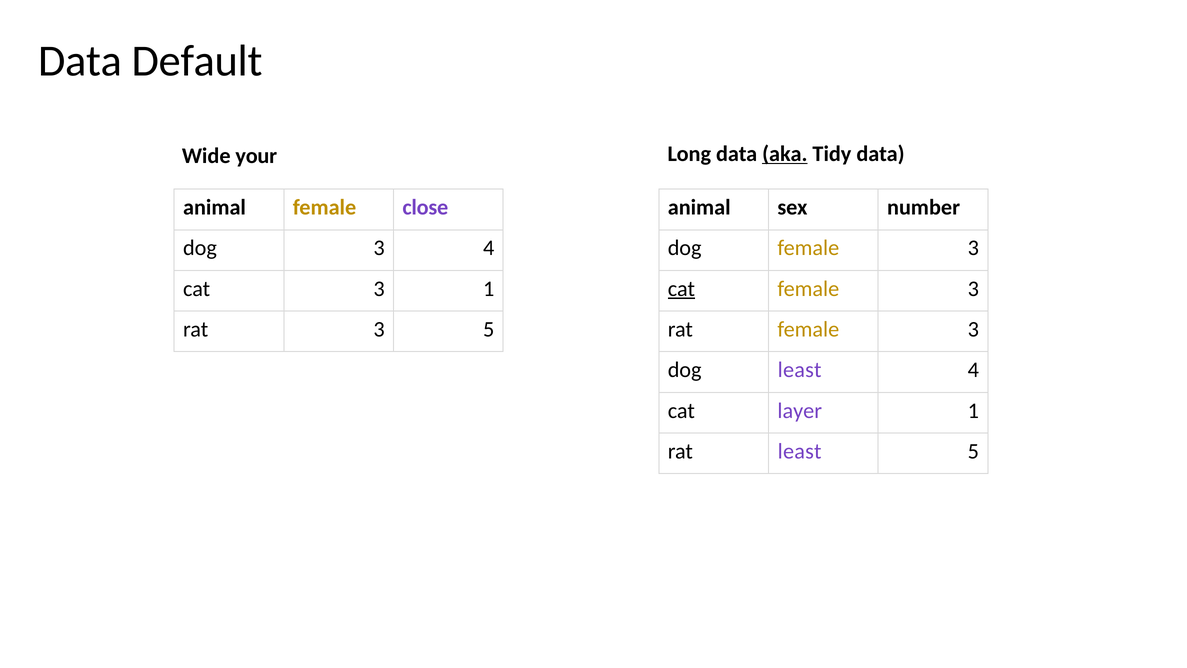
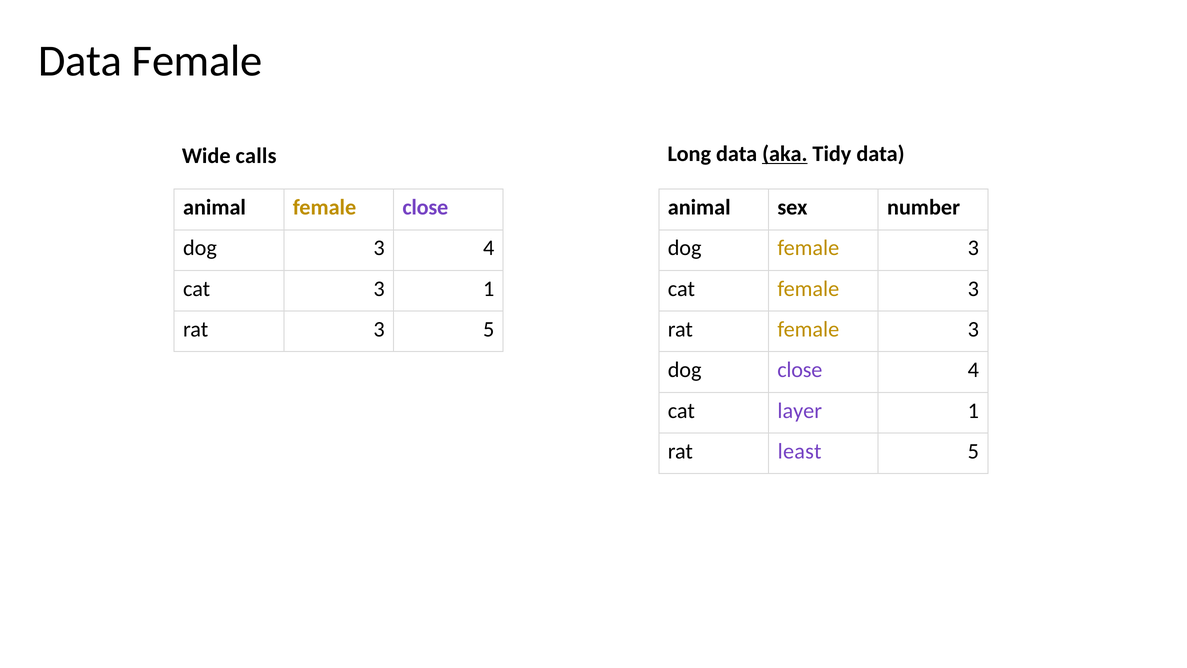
Data Default: Default -> Female
your: your -> calls
cat at (681, 289) underline: present -> none
dog least: least -> close
